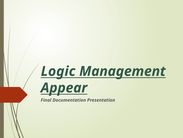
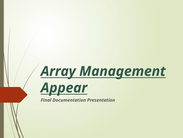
Logic: Logic -> Array
